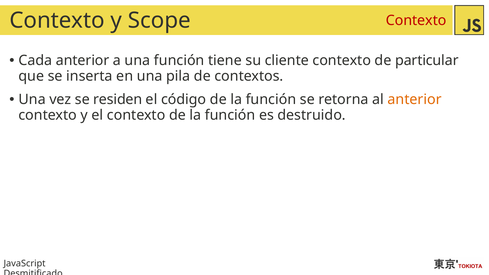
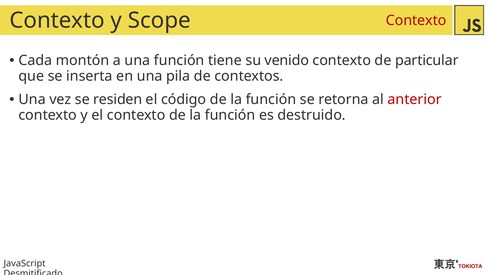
Cada anterior: anterior -> montón
cliente: cliente -> venido
anterior at (415, 100) colour: orange -> red
